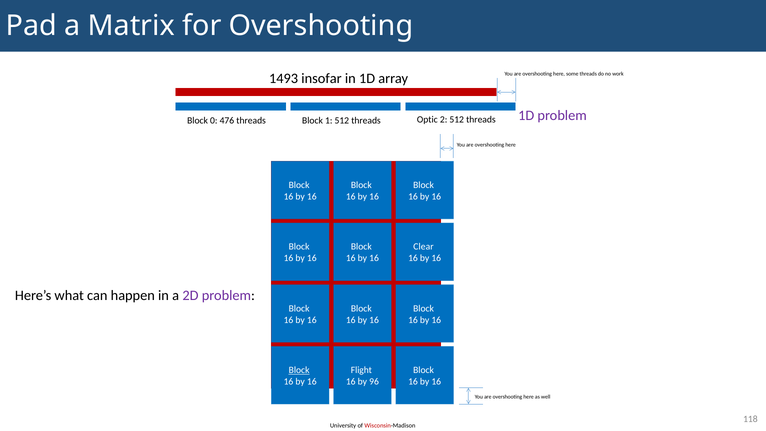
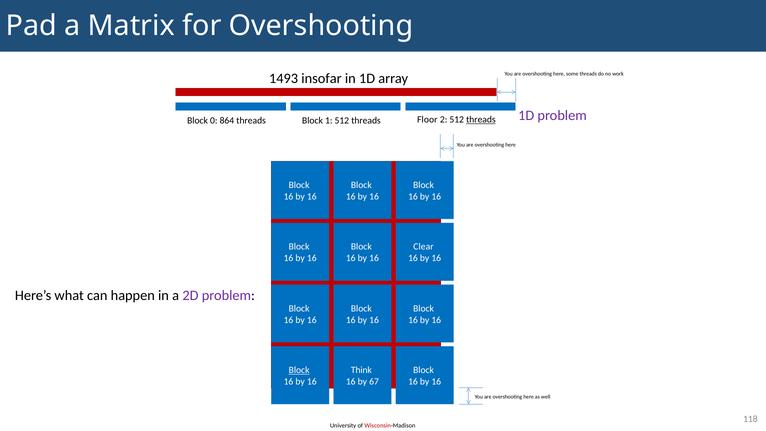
476: 476 -> 864
Optic: Optic -> Floor
threads at (481, 120) underline: none -> present
Flight: Flight -> Think
96: 96 -> 67
